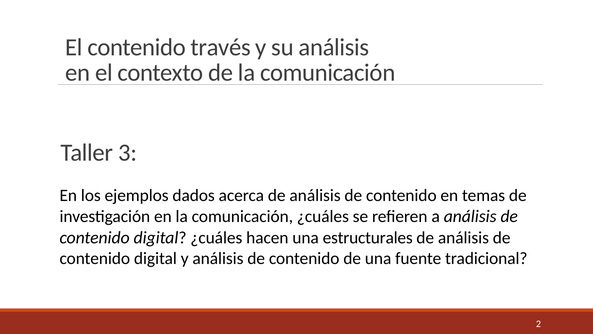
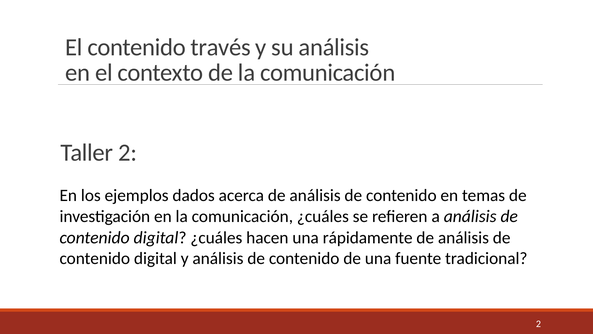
Taller 3: 3 -> 2
estructurales: estructurales -> rápidamente
